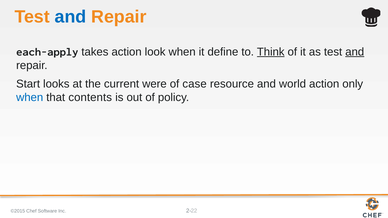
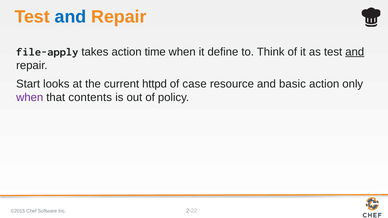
each-apply: each-apply -> file-apply
look: look -> time
Think underline: present -> none
were: were -> httpd
world: world -> basic
when at (30, 98) colour: blue -> purple
